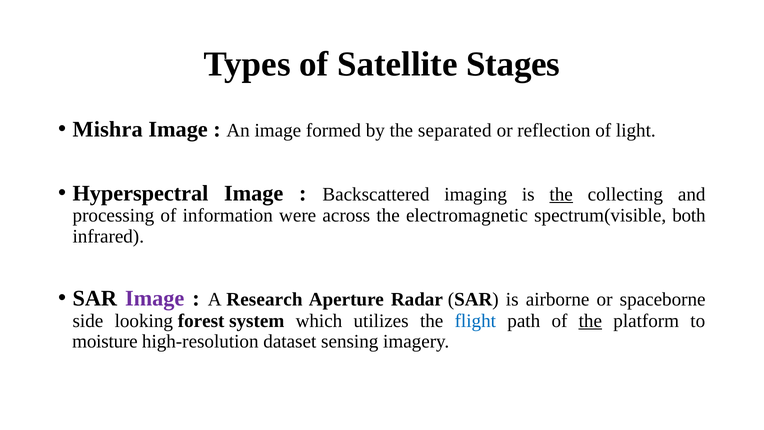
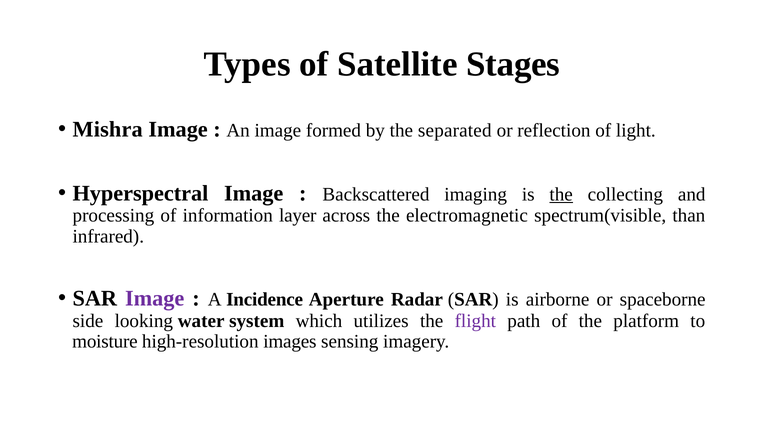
were: were -> layer
both: both -> than
Research: Research -> Incidence
forest: forest -> water
flight colour: blue -> purple
the at (590, 321) underline: present -> none
dataset: dataset -> images
